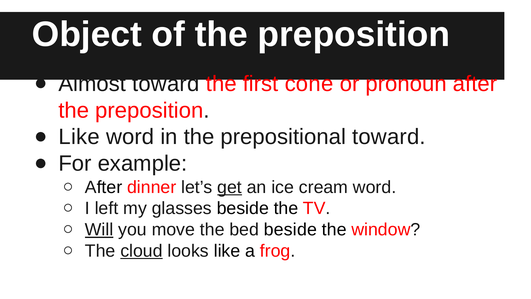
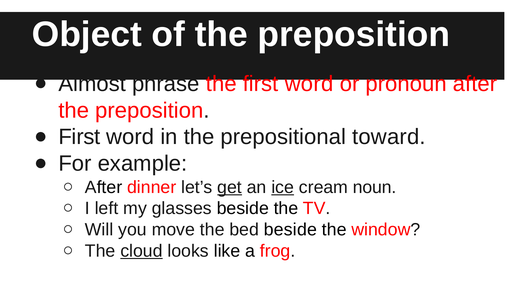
Almost toward: toward -> phrase
the first cone: cone -> word
Like at (79, 137): Like -> First
ice underline: none -> present
cream word: word -> noun
Will underline: present -> none
